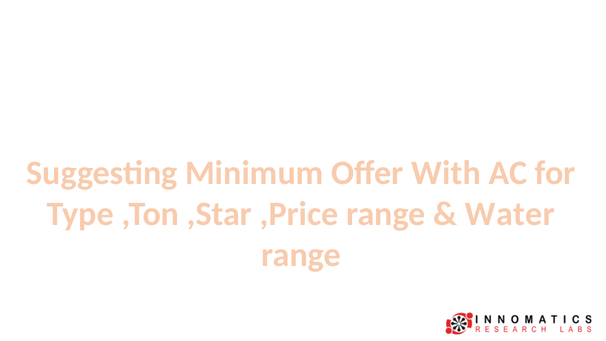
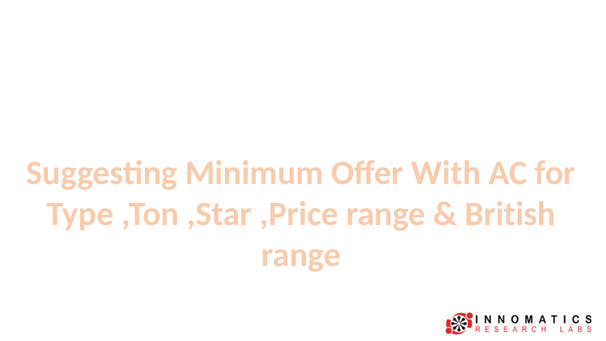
Water: Water -> British
